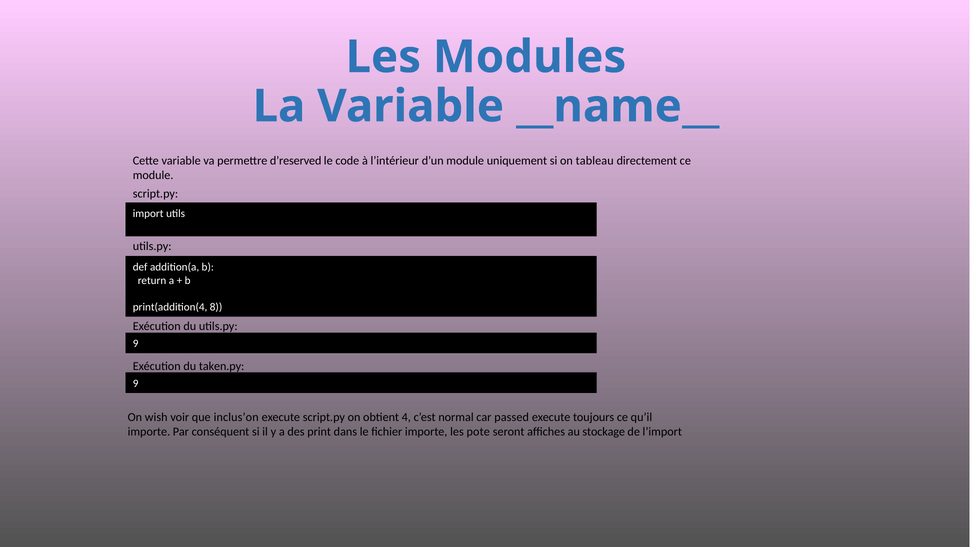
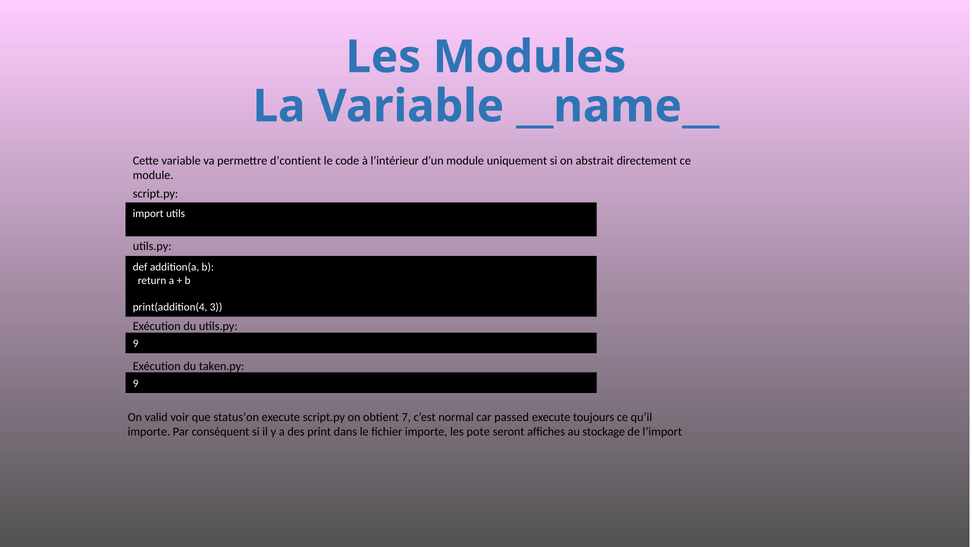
d’reserved: d’reserved -> d’contient
tableau: tableau -> abstrait
8: 8 -> 3
wish: wish -> valid
inclus’on: inclus’on -> status’on
4: 4 -> 7
